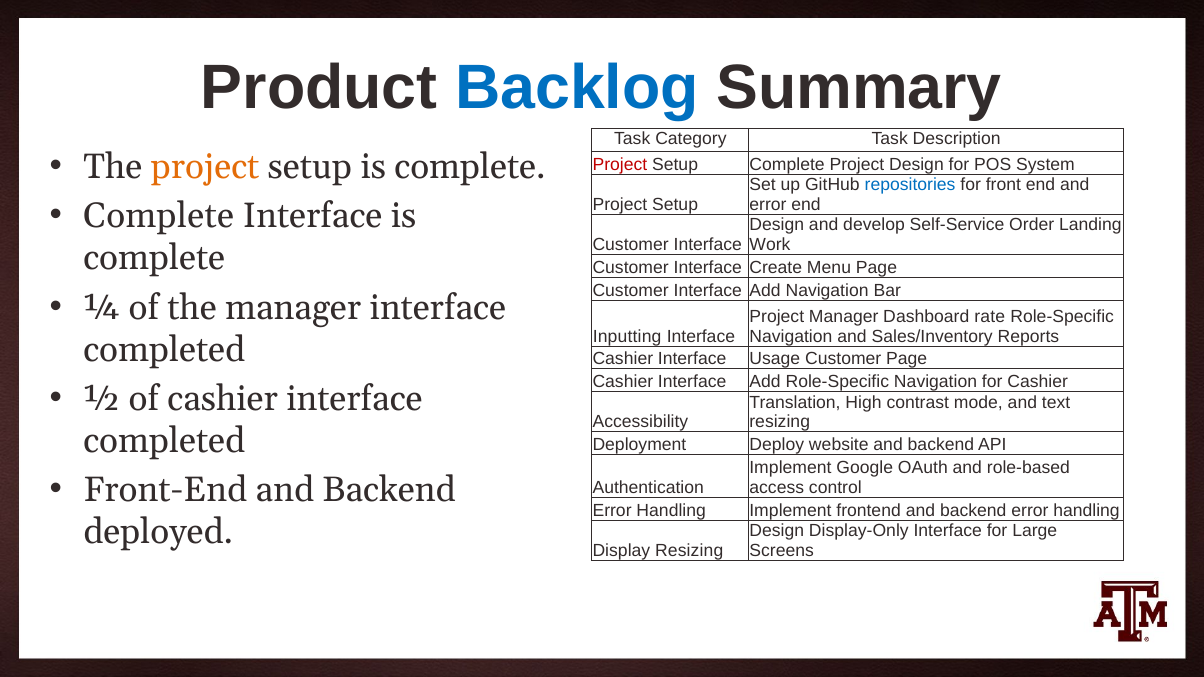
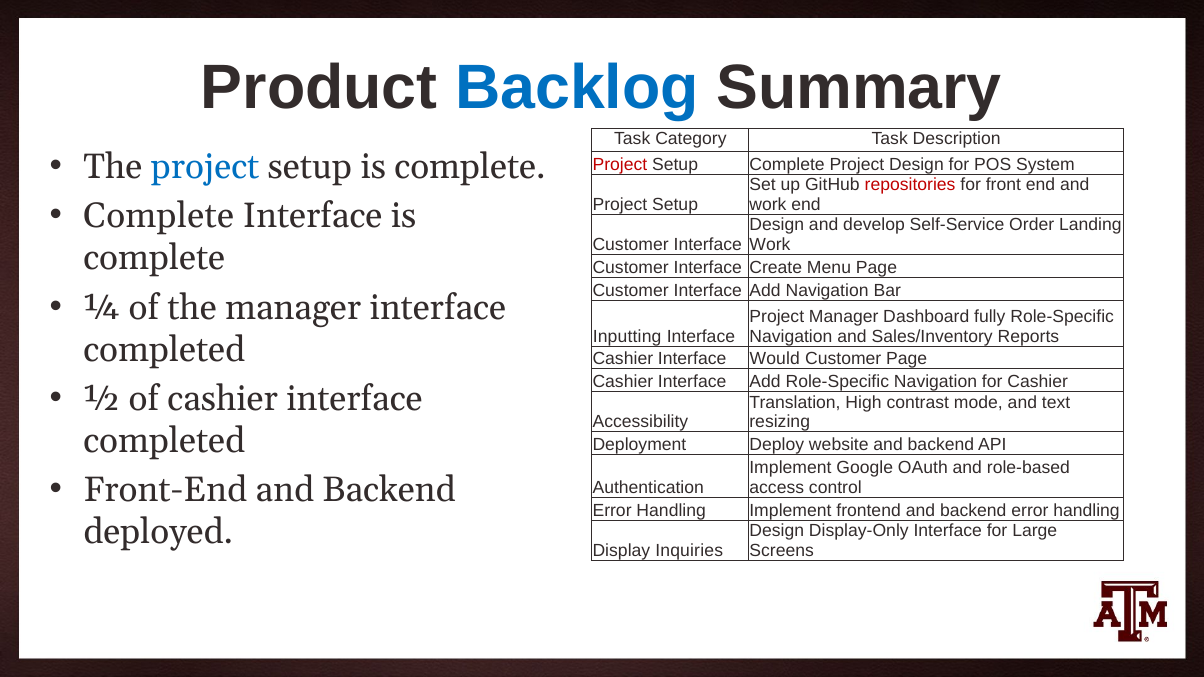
project at (205, 167) colour: orange -> blue
repositories colour: blue -> red
error at (768, 205): error -> work
rate: rate -> fully
Usage: Usage -> Would
Display Resizing: Resizing -> Inquiries
